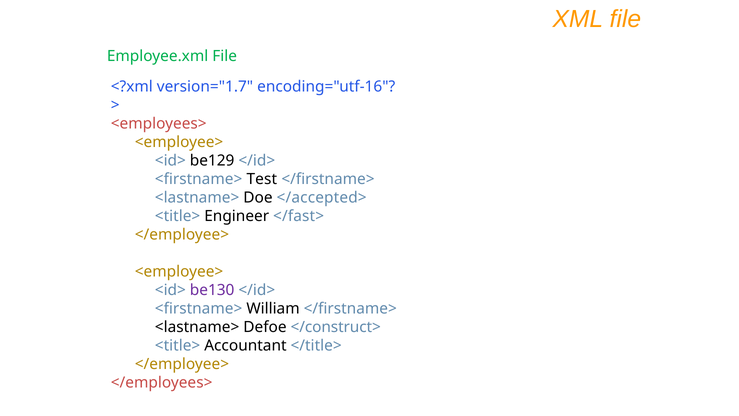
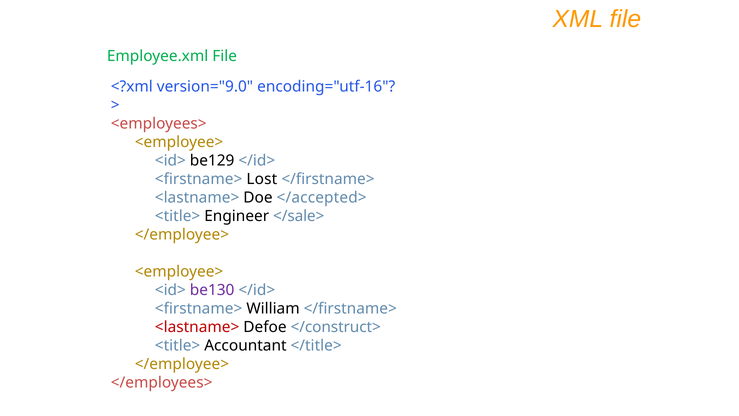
version="1.7: version="1.7 -> version="9.0
Test: Test -> Lost
</fast>: </fast> -> </sale>
<lastname> at (197, 327) colour: black -> red
